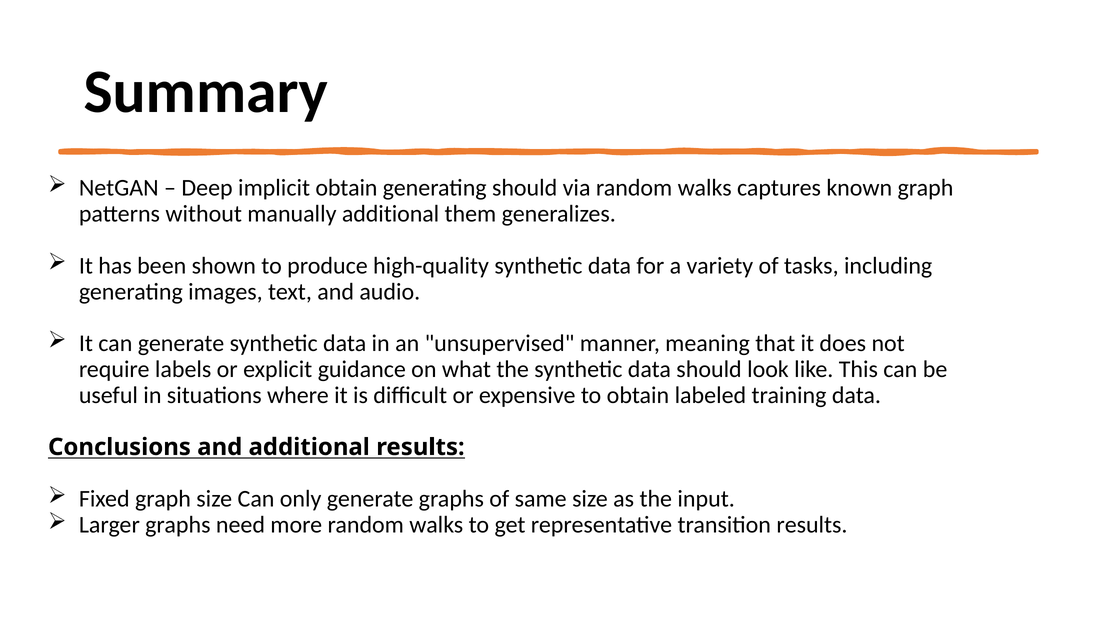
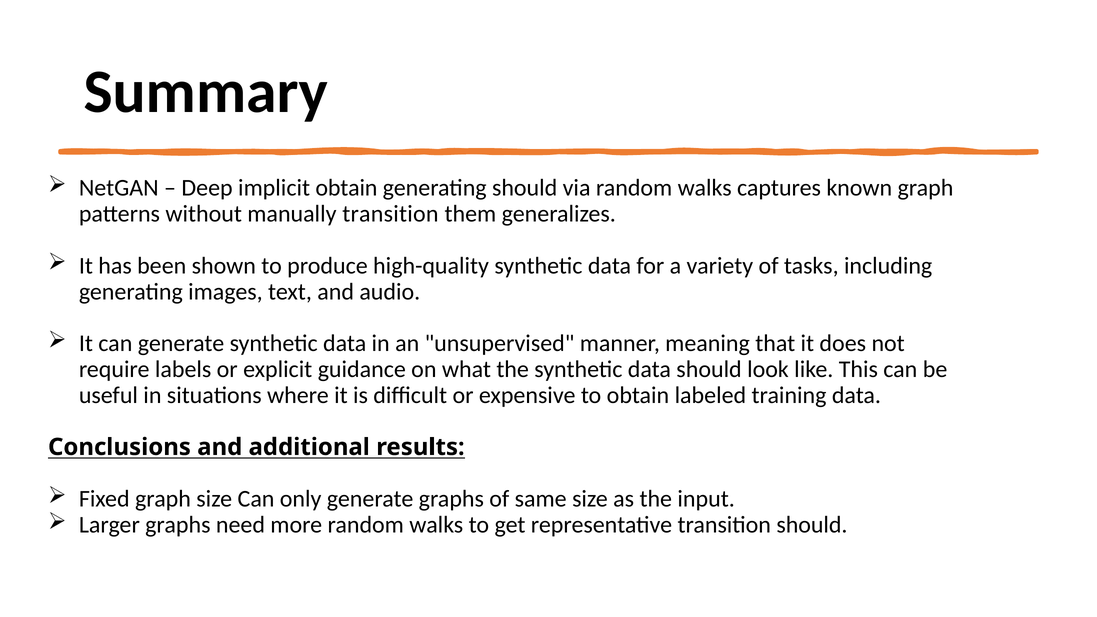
manually additional: additional -> transition
transition results: results -> should
